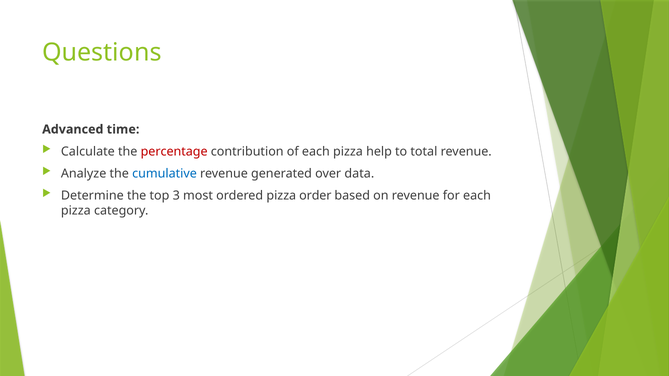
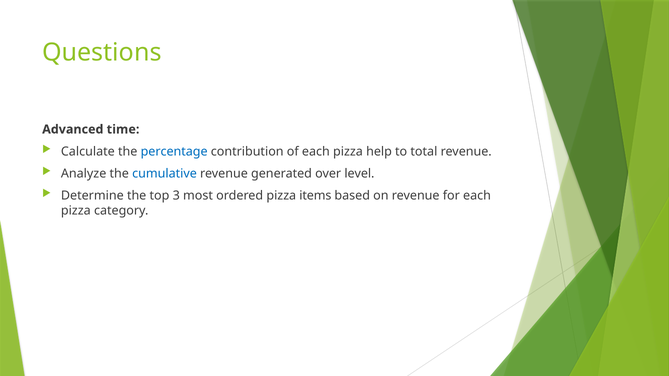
percentage colour: red -> blue
data: data -> level
order: order -> items
